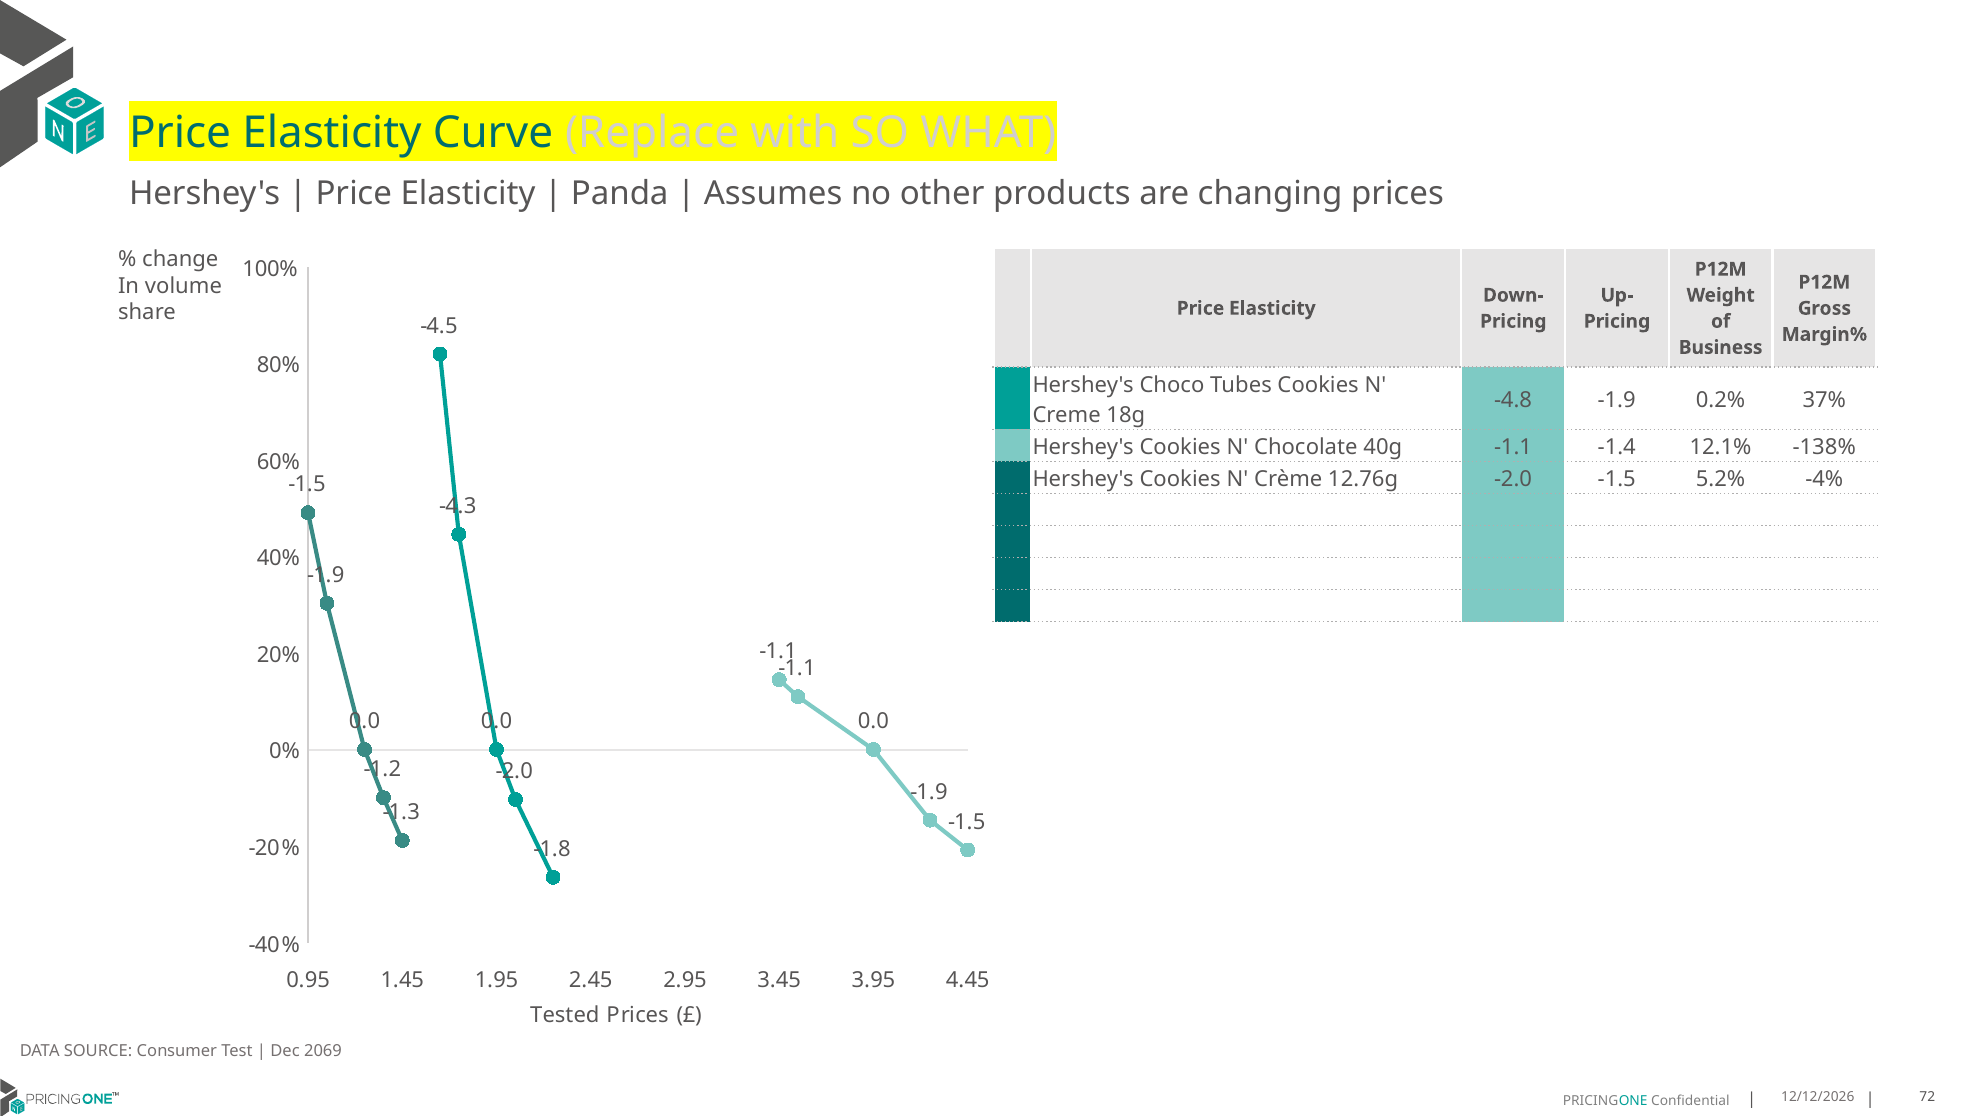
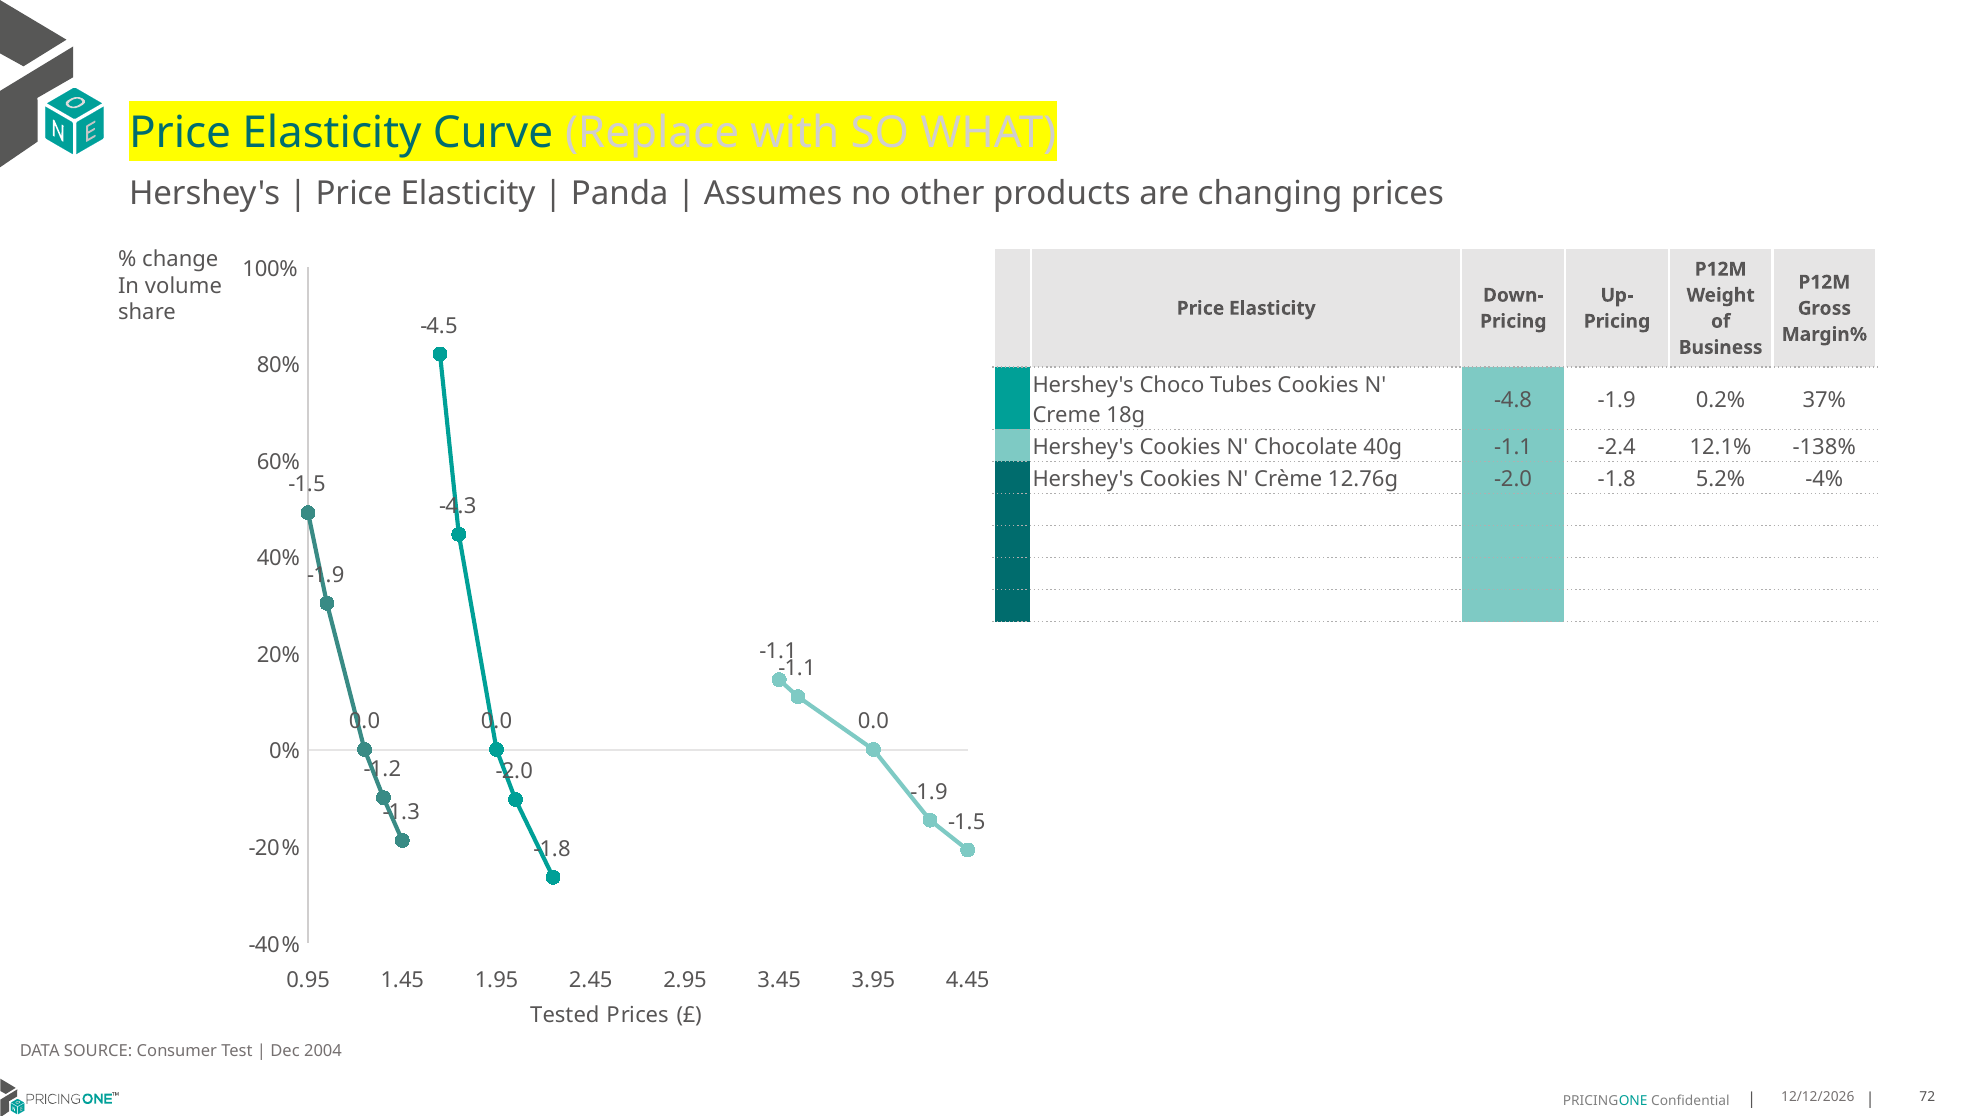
-1.4: -1.4 -> -2.4
12.76g -2.0 -1.5: -1.5 -> -1.8
2069: 2069 -> 2004
